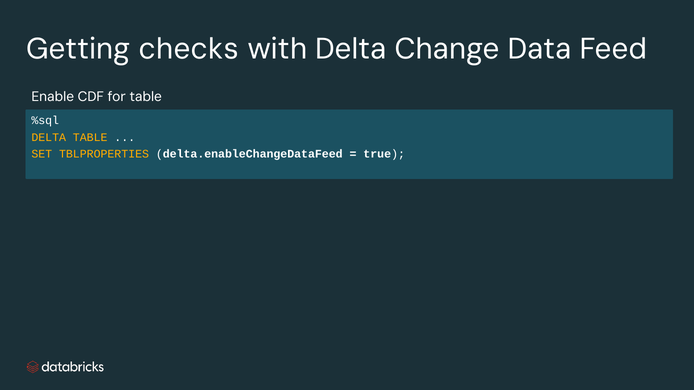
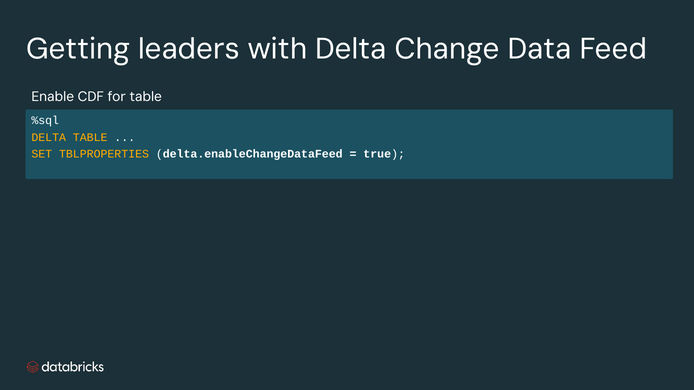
checks: checks -> leaders
